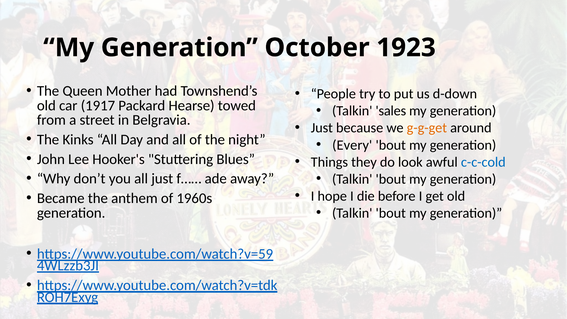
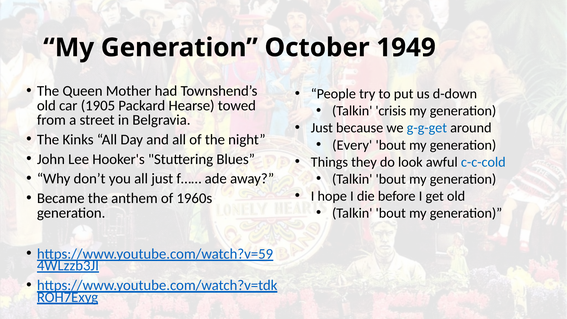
1923: 1923 -> 1949
1917: 1917 -> 1905
sales: sales -> crisis
g-g-get colour: orange -> blue
